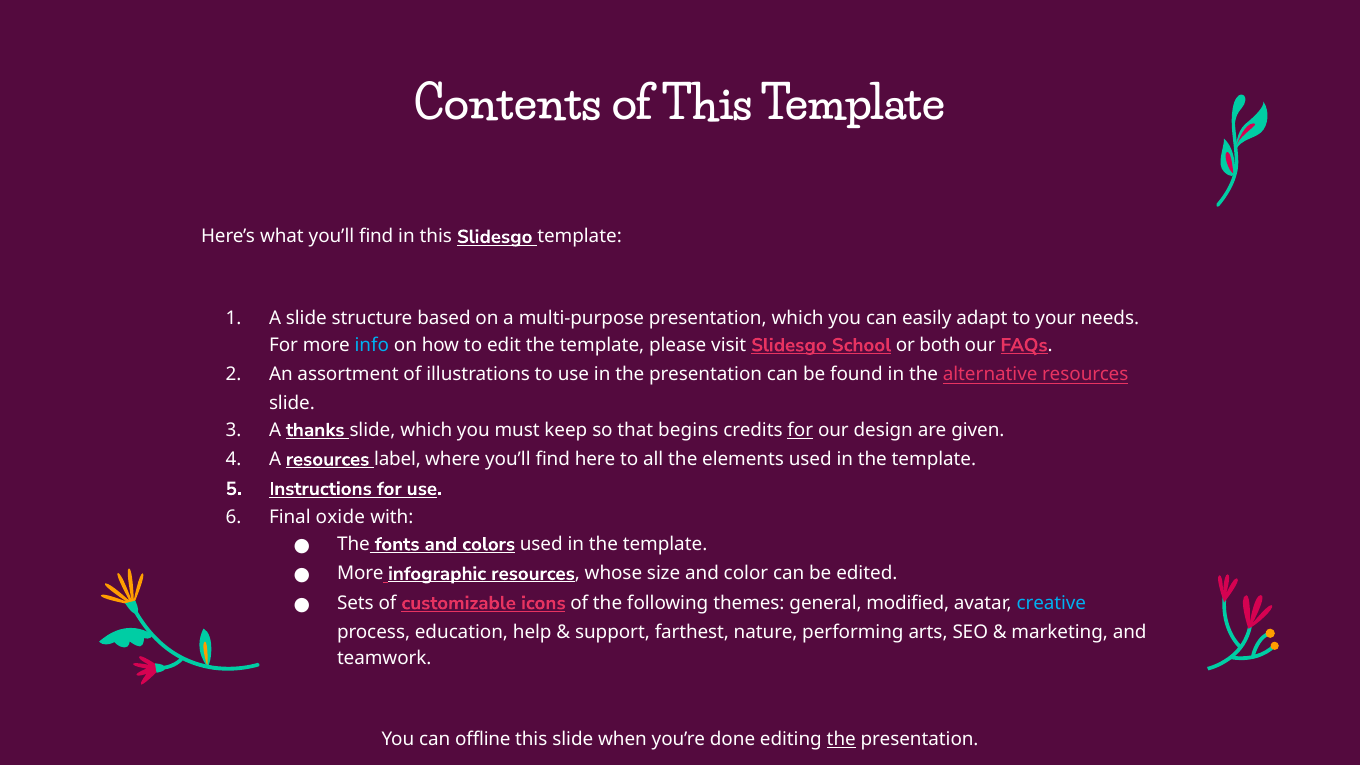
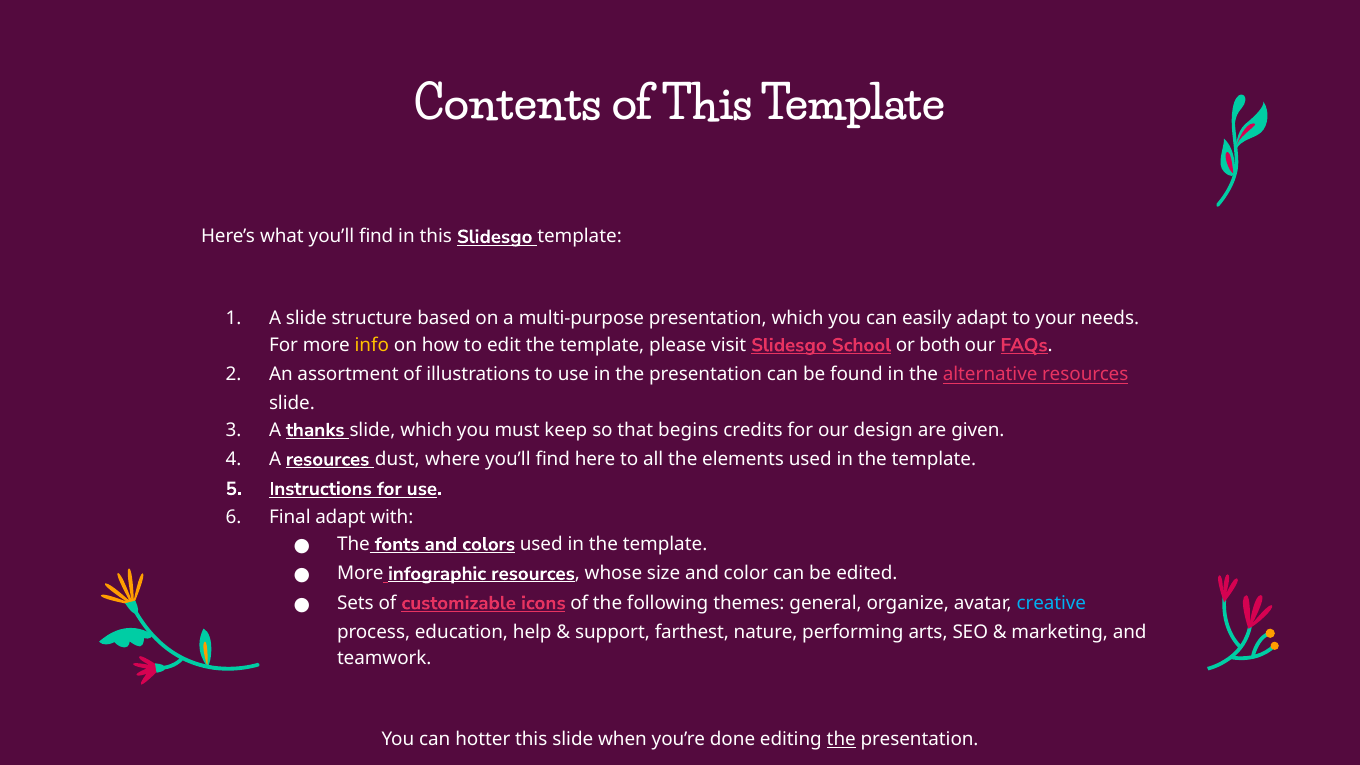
info colour: light blue -> yellow
for at (800, 430) underline: present -> none
label: label -> dust
Final oxide: oxide -> adapt
modified: modified -> organize
offline: offline -> hotter
